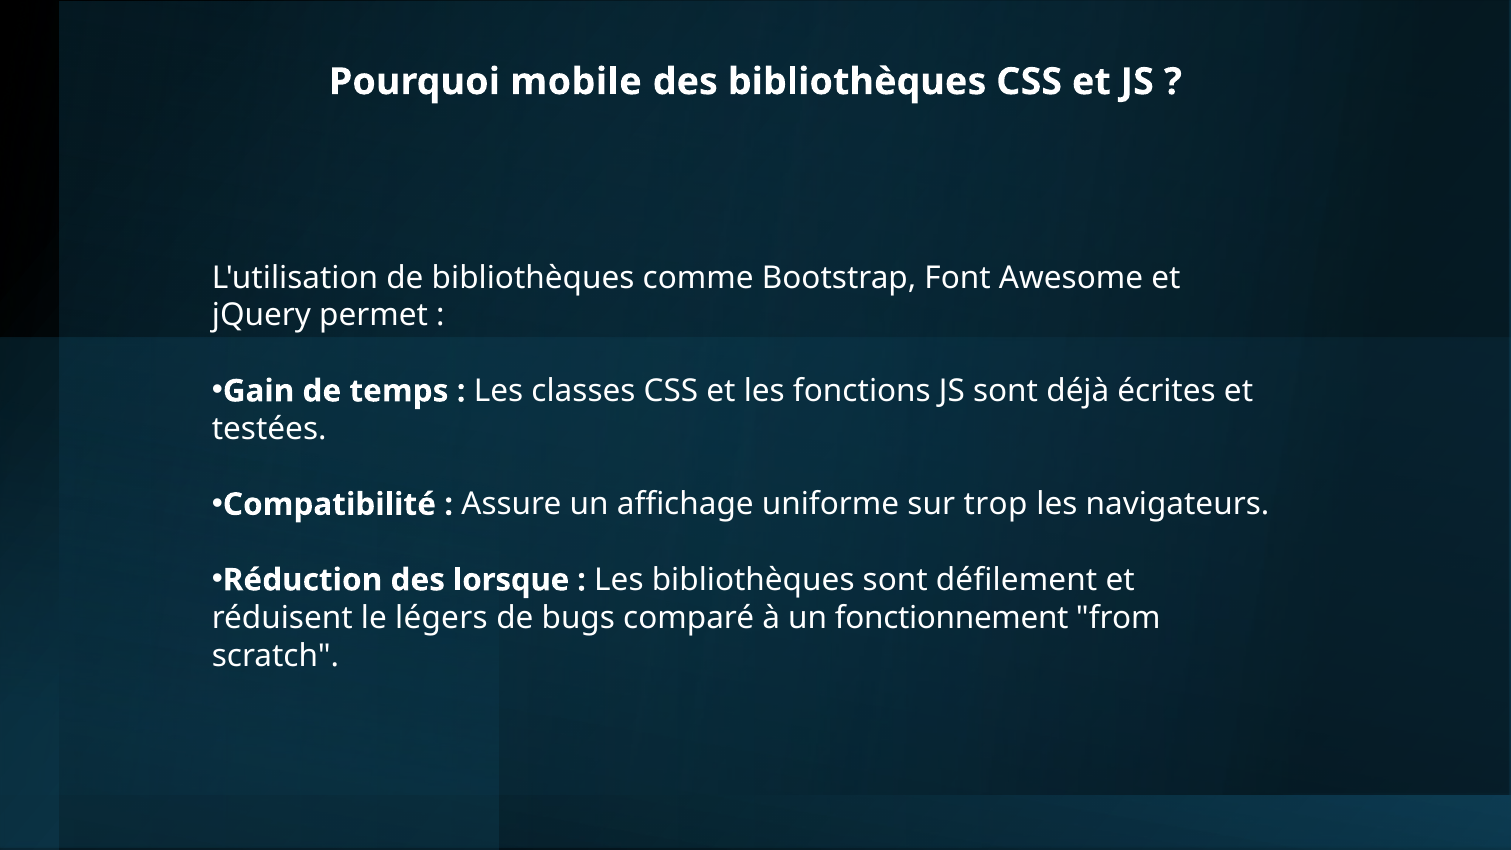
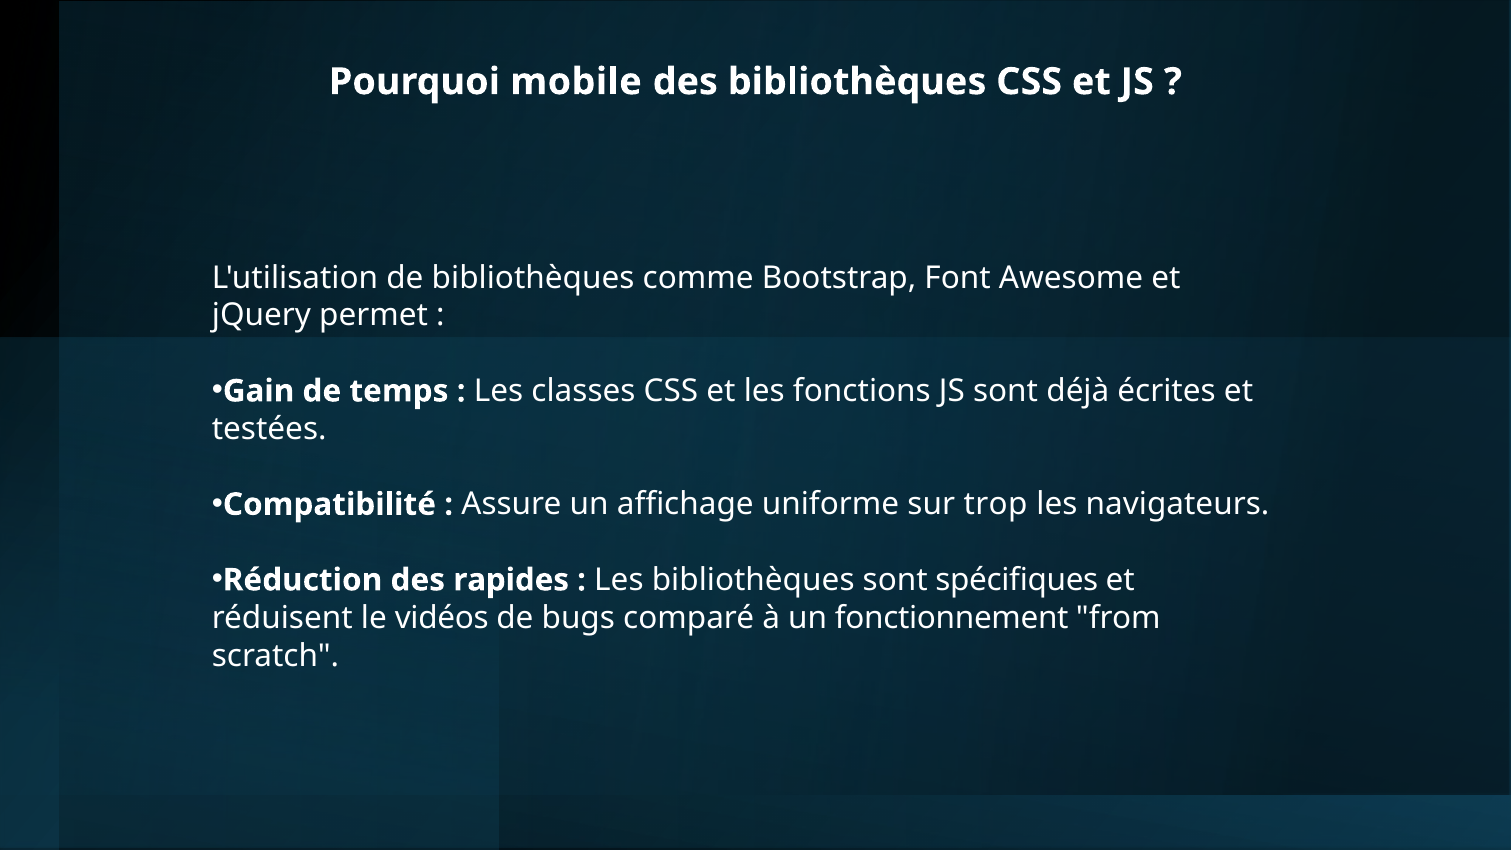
lorsque: lorsque -> rapides
défilement: défilement -> spécifiques
légers: légers -> vidéos
